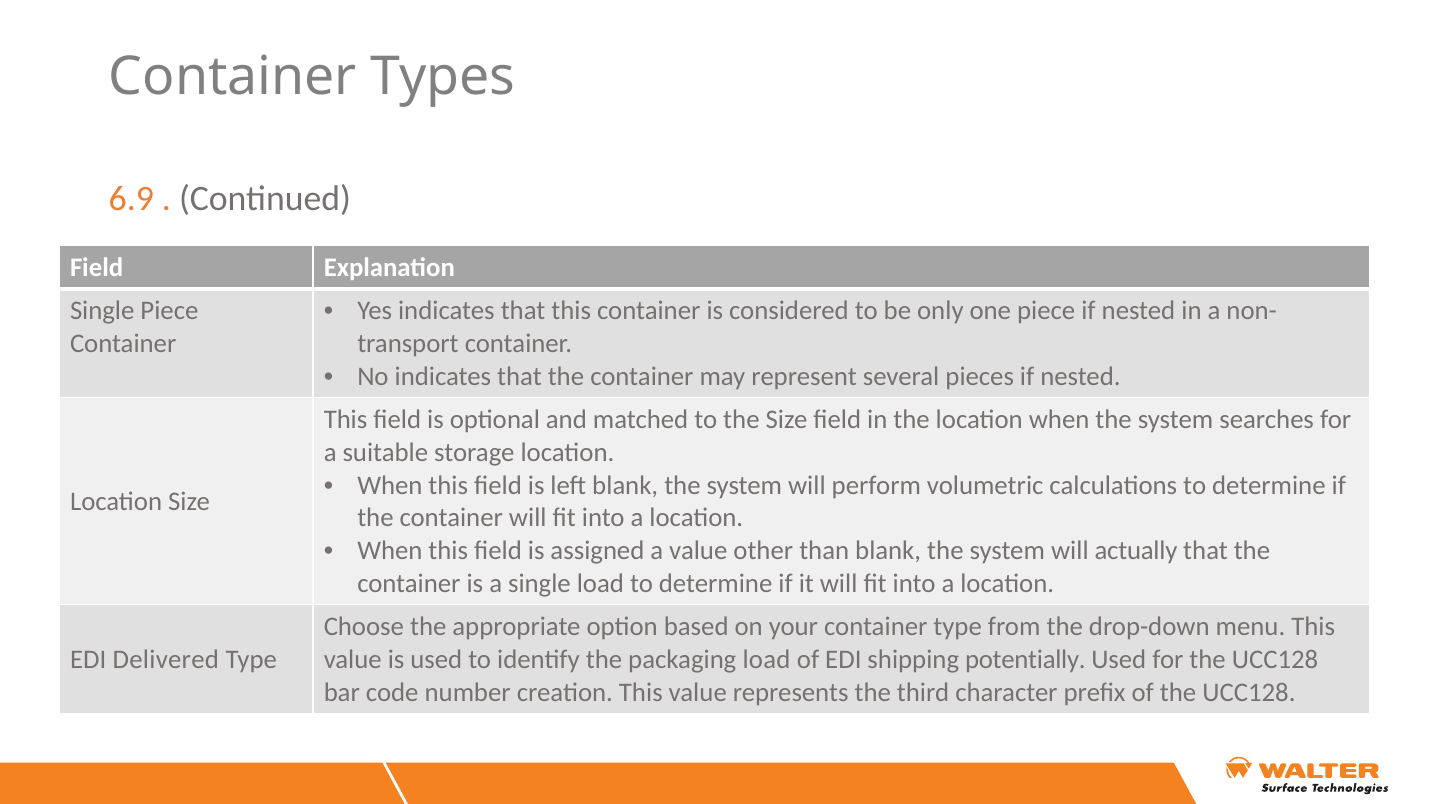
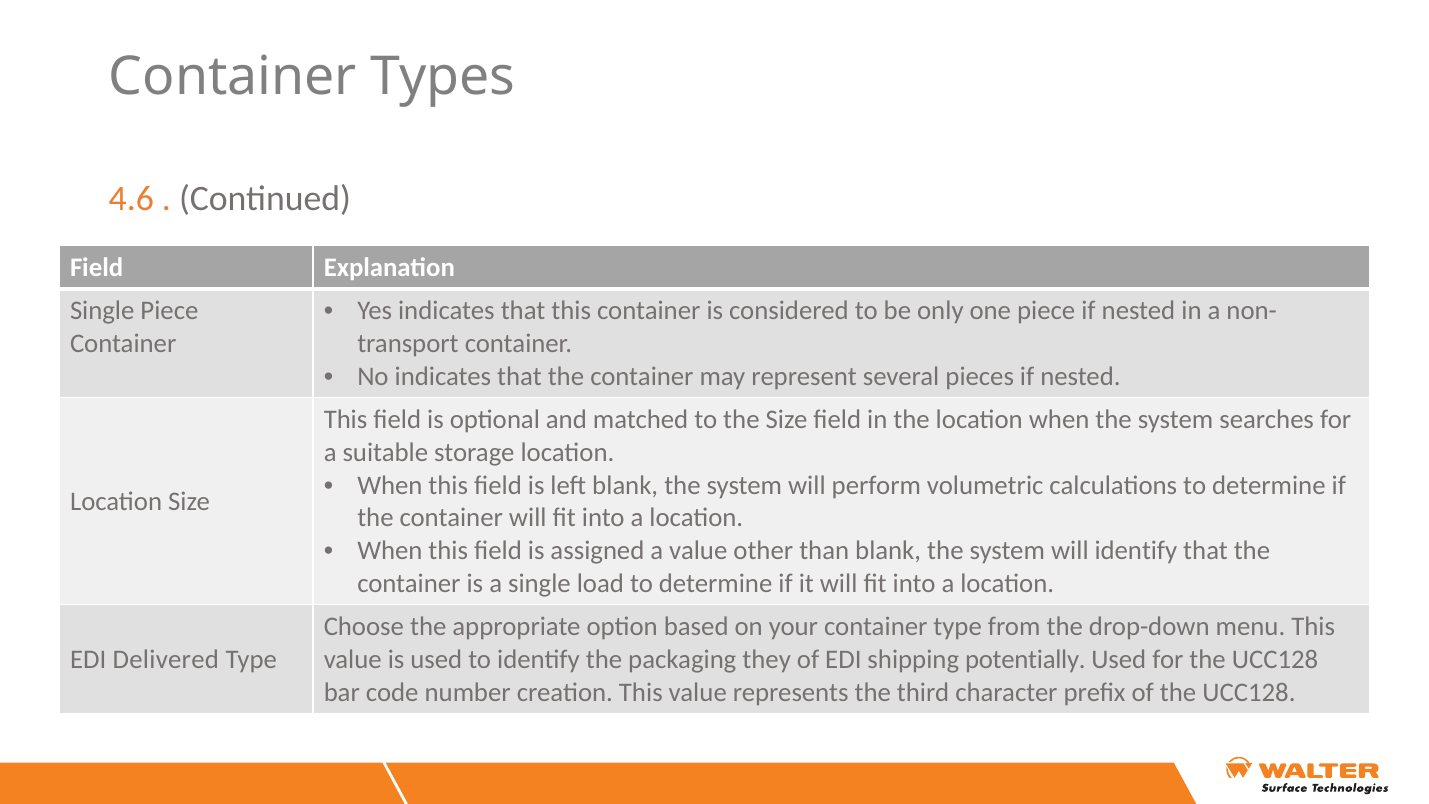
6.9: 6.9 -> 4.6
will actually: actually -> identify
packaging load: load -> they
